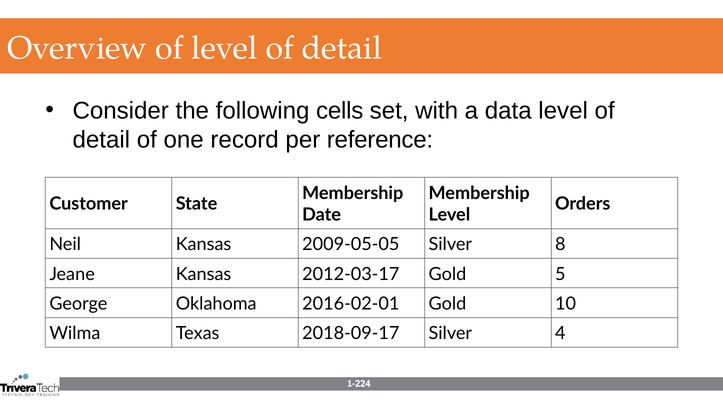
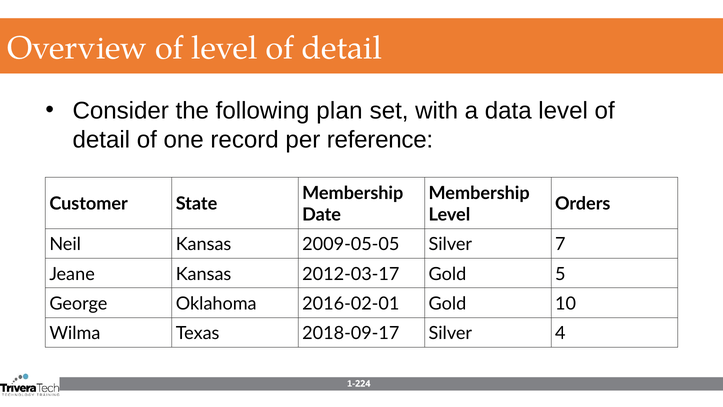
cells: cells -> plan
8: 8 -> 7
